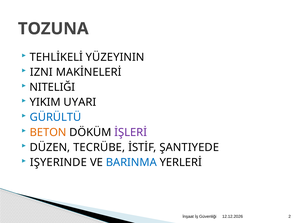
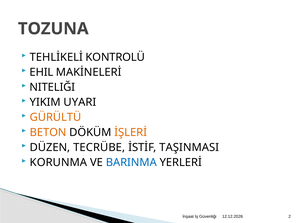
YÜZEYININ: YÜZEYININ -> KONTROLÜ
IZNI: IZNI -> EHIL
GÜRÜLTÜ colour: blue -> orange
İŞLERİ colour: purple -> orange
ŞANTIYEDE: ŞANTIYEDE -> TAŞINMASI
IŞYERINDE: IŞYERINDE -> KORUNMA
